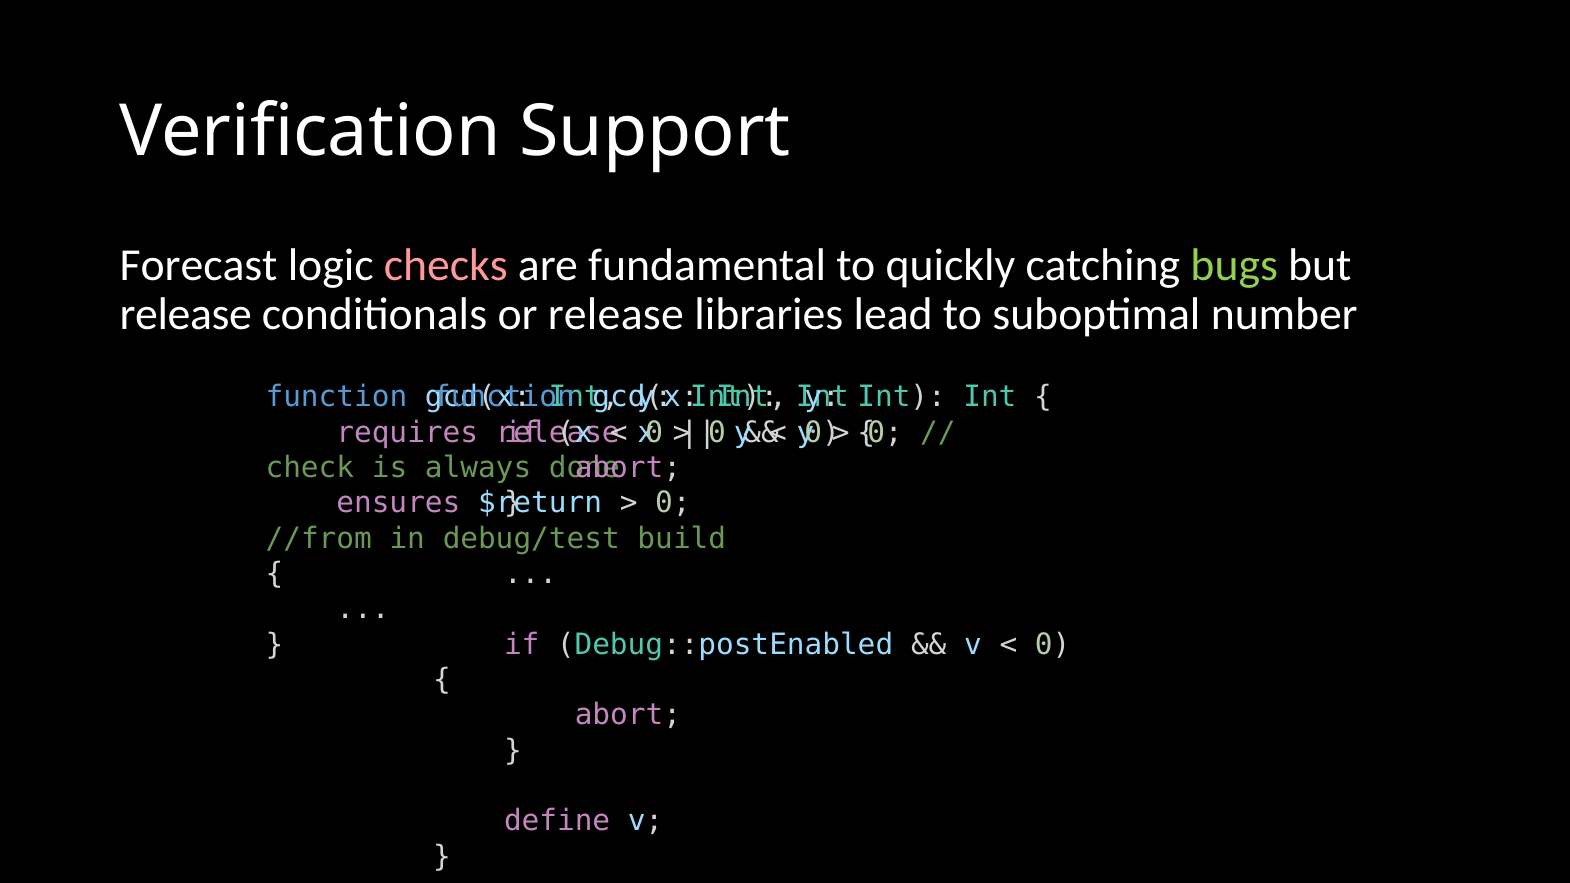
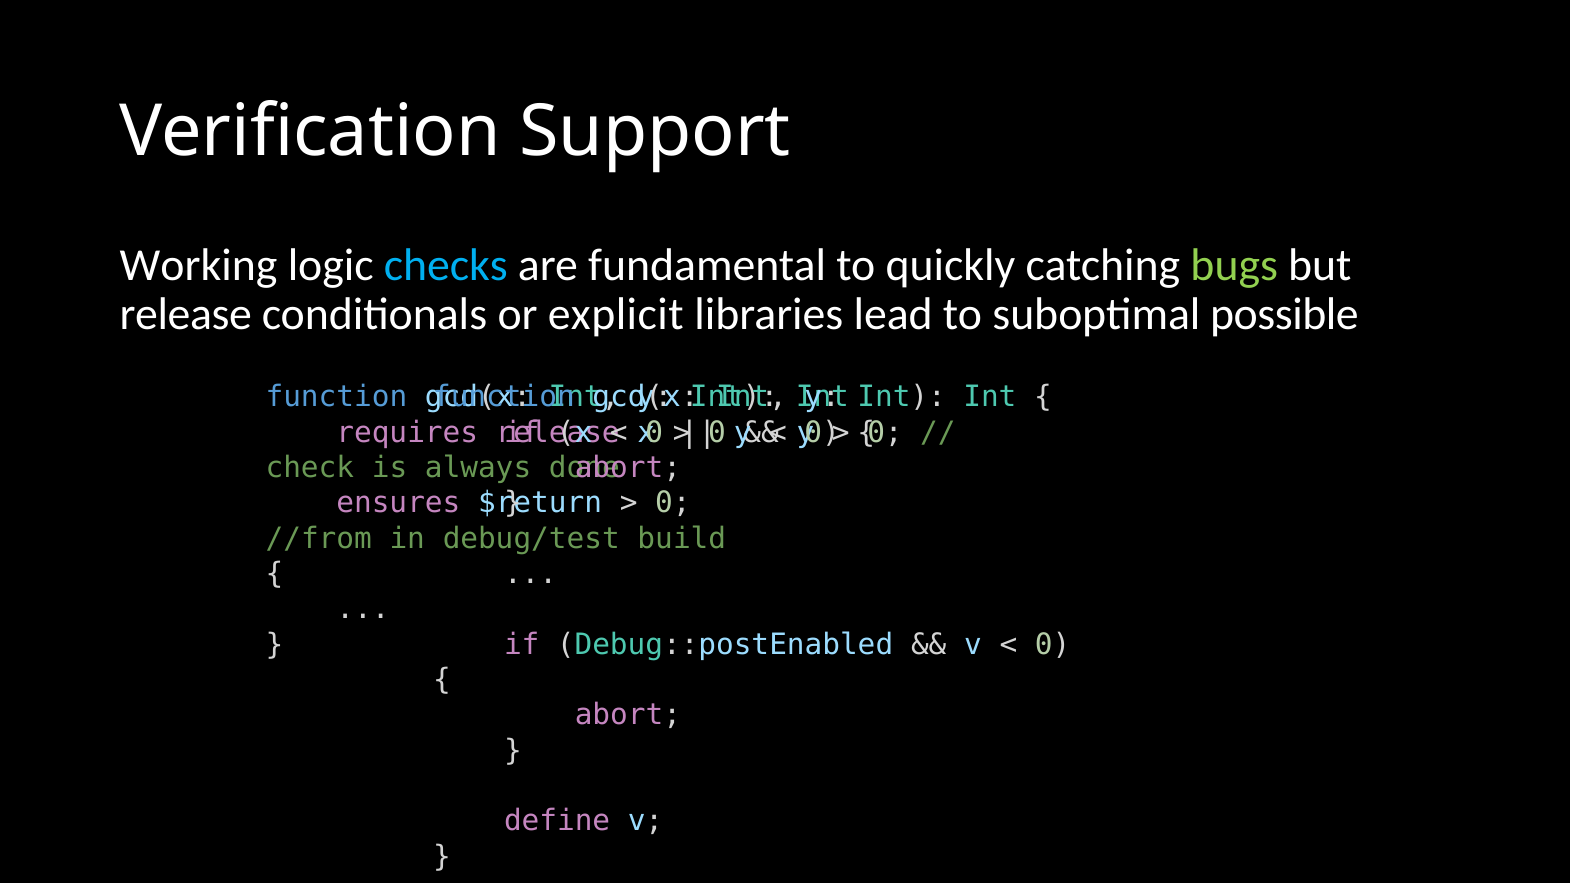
Forecast: Forecast -> Working
checks colour: pink -> light blue
or release: release -> explicit
number: number -> possible
